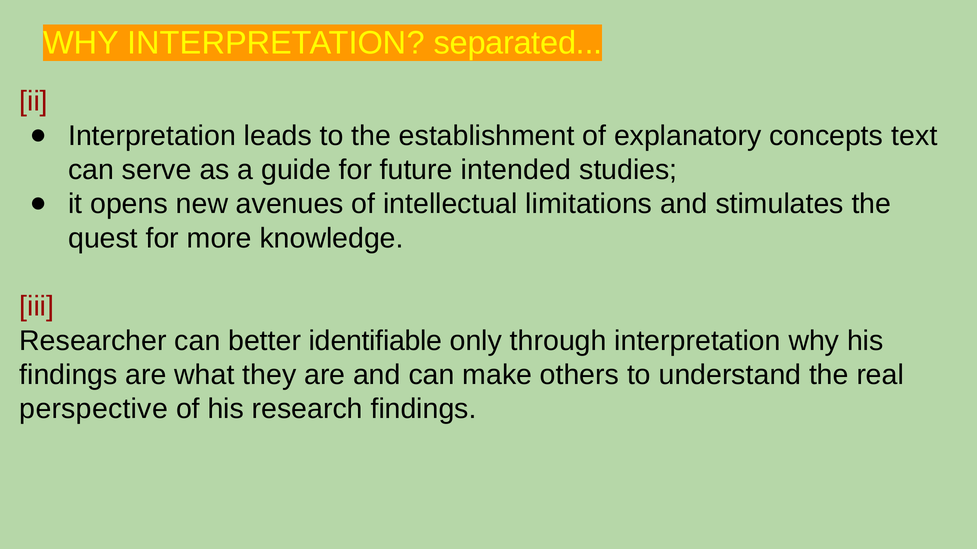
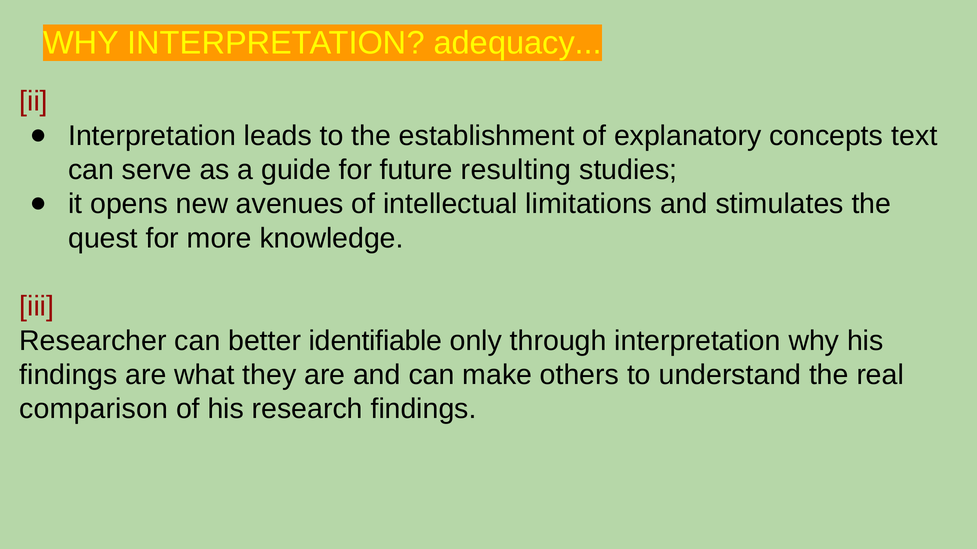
separated: separated -> adequacy
intended: intended -> resulting
perspective: perspective -> comparison
